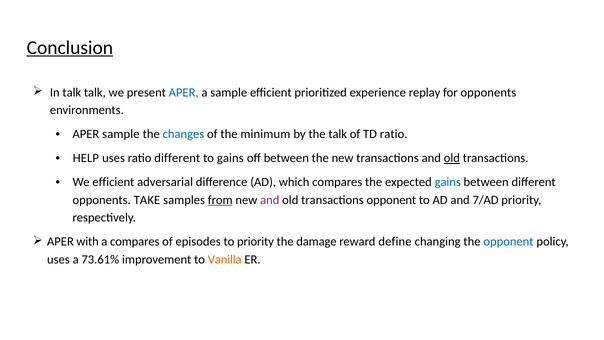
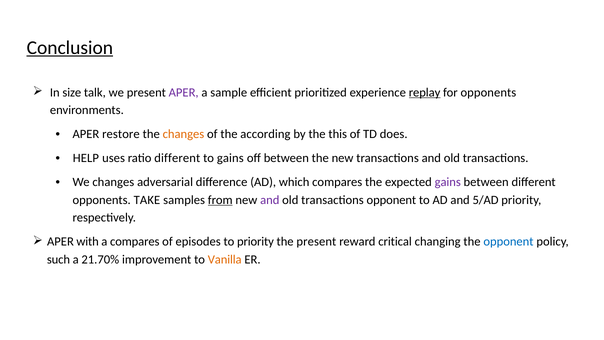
In talk: talk -> size
APER at (184, 92) colour: blue -> purple
replay underline: none -> present
APER sample: sample -> restore
changes at (183, 134) colour: blue -> orange
minimum: minimum -> according
the talk: talk -> this
TD ratio: ratio -> does
old at (452, 158) underline: present -> none
We efficient: efficient -> changes
gains at (448, 182) colour: blue -> purple
7/AD: 7/AD -> 5/AD
the damage: damage -> present
define: define -> critical
uses at (58, 259): uses -> such
73.61%: 73.61% -> 21.70%
